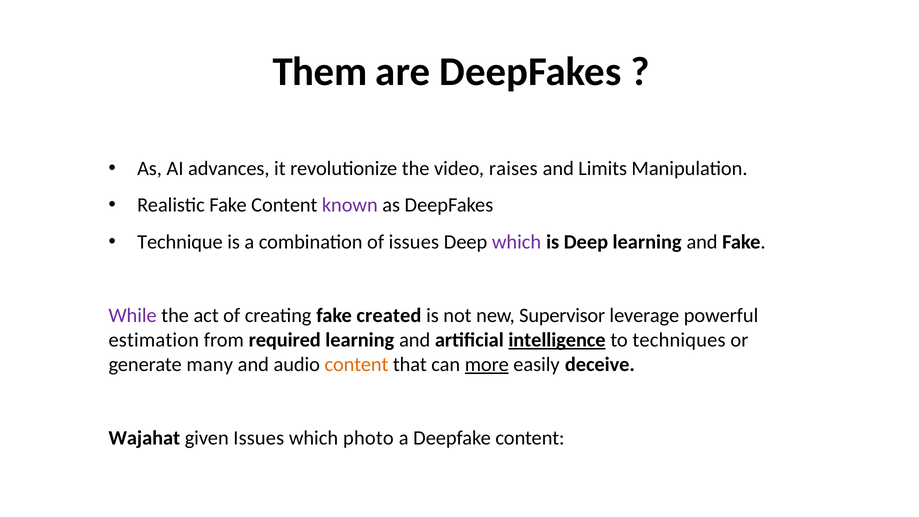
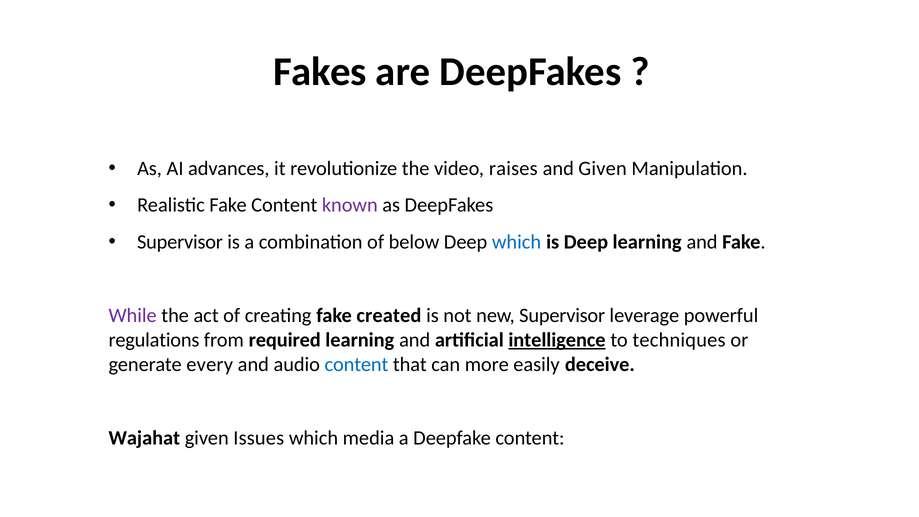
Them: Them -> Fakes
and Limits: Limits -> Given
Technique at (180, 242): Technique -> Supervisor
of issues: issues -> below
which at (517, 242) colour: purple -> blue
estimation: estimation -> regulations
many: many -> every
content at (356, 364) colour: orange -> blue
more underline: present -> none
photo: photo -> media
